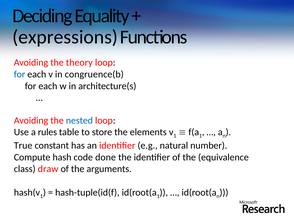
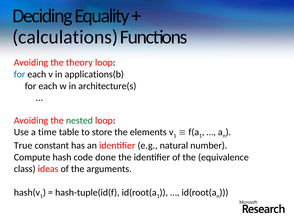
expressions: expressions -> calculations
congruence(b: congruence(b -> applications(b
nested colour: blue -> green
rules: rules -> time
draw: draw -> ideas
